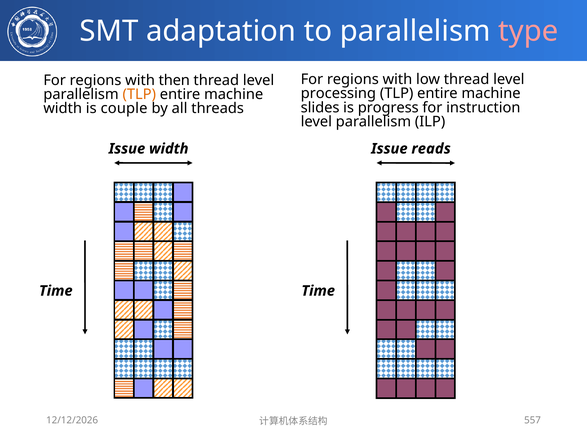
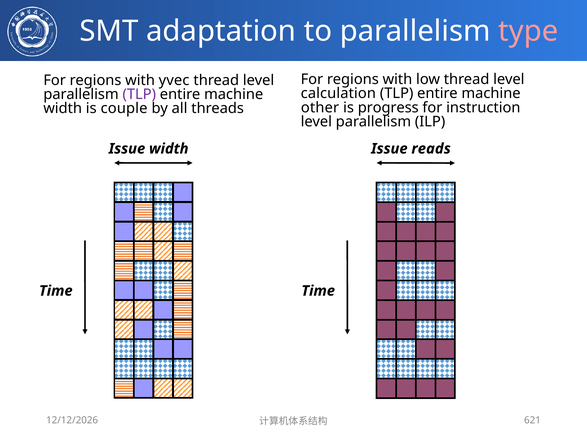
then: then -> yvec
processing: processing -> calculation
TLP at (139, 94) colour: orange -> purple
slides: slides -> other
557: 557 -> 621
